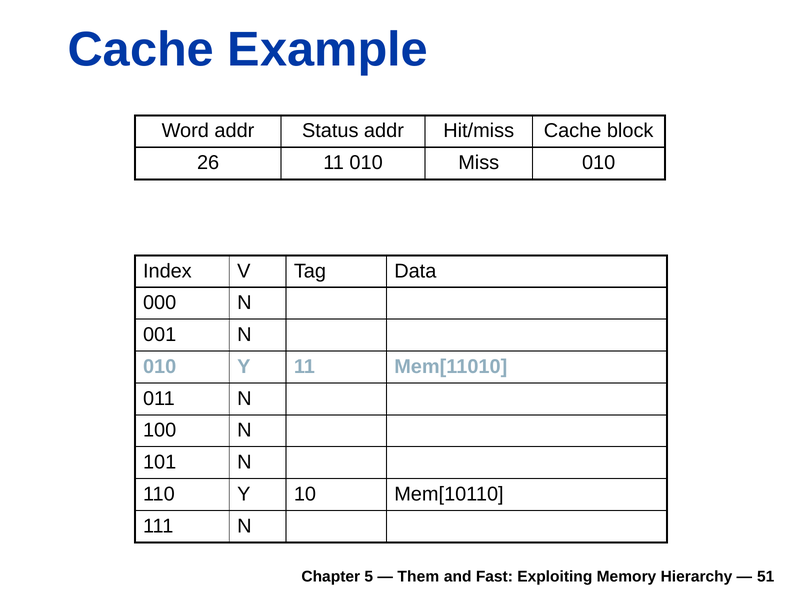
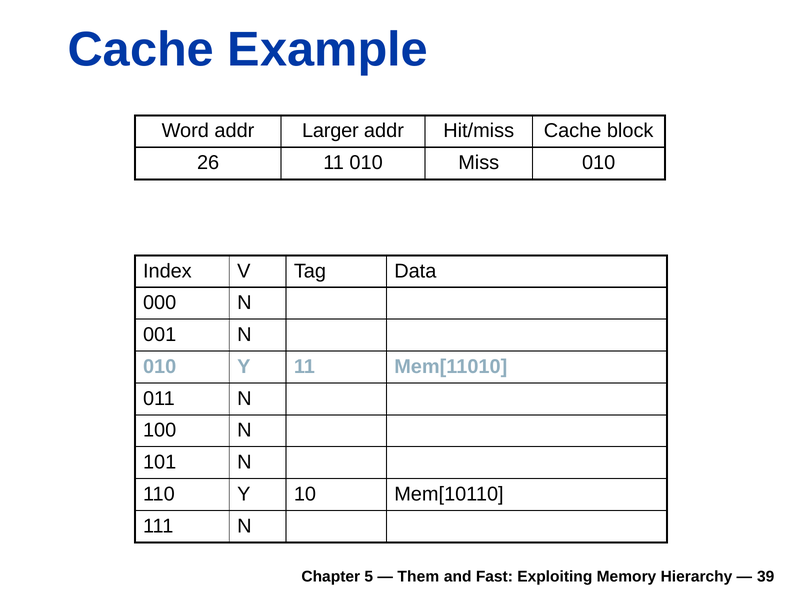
Status: Status -> Larger
51: 51 -> 39
